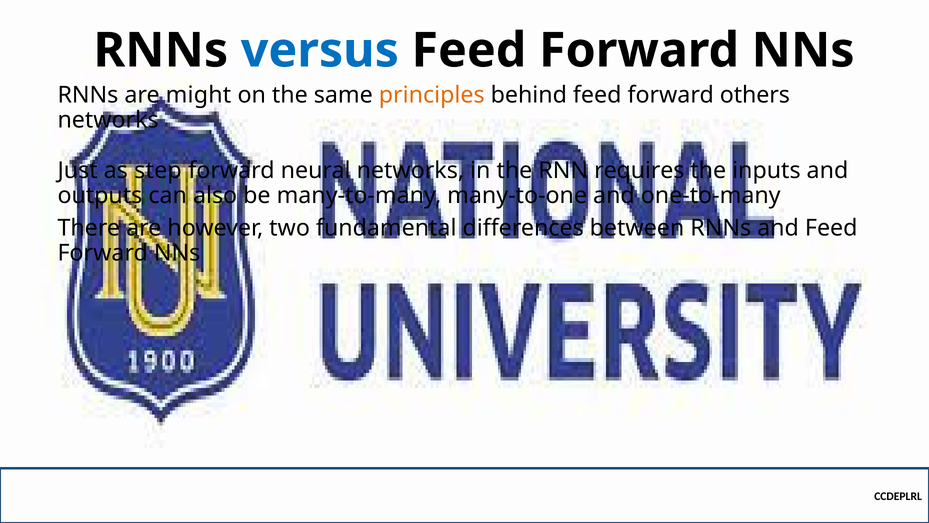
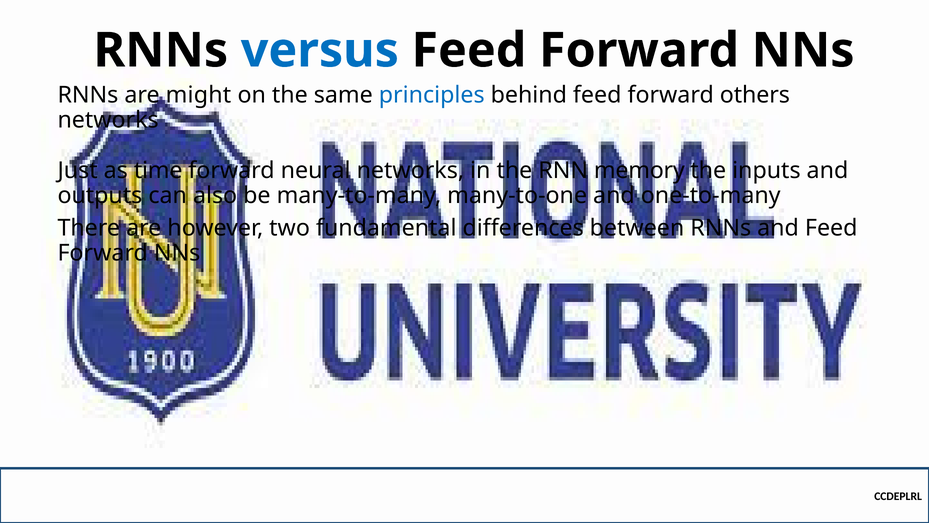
principles colour: orange -> blue
step: step -> time
requires: requires -> memory
